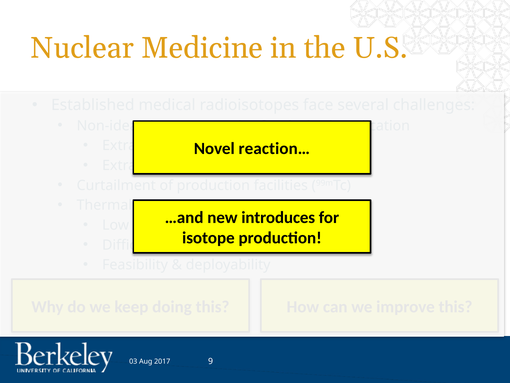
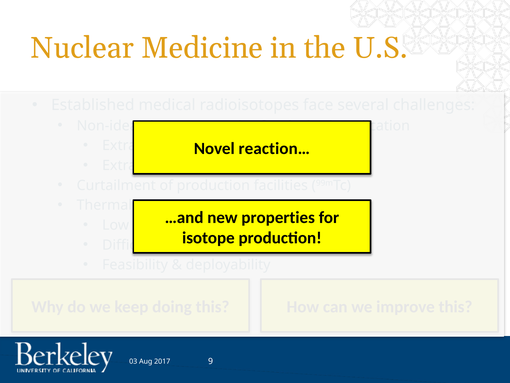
new introduces: introduces -> properties
